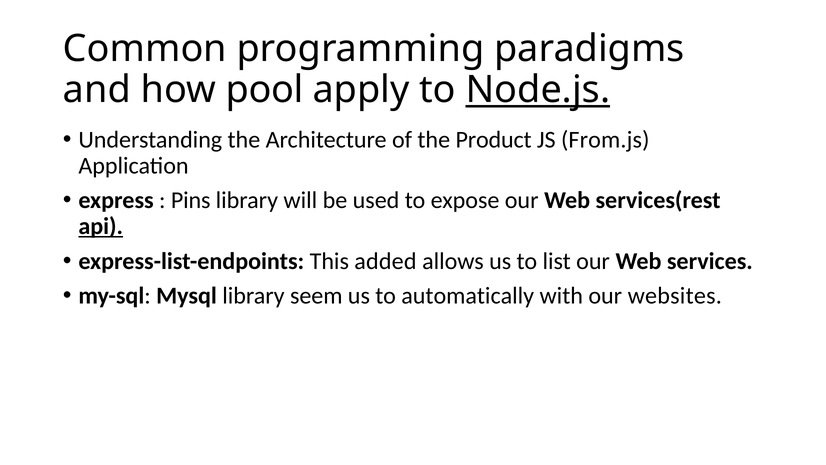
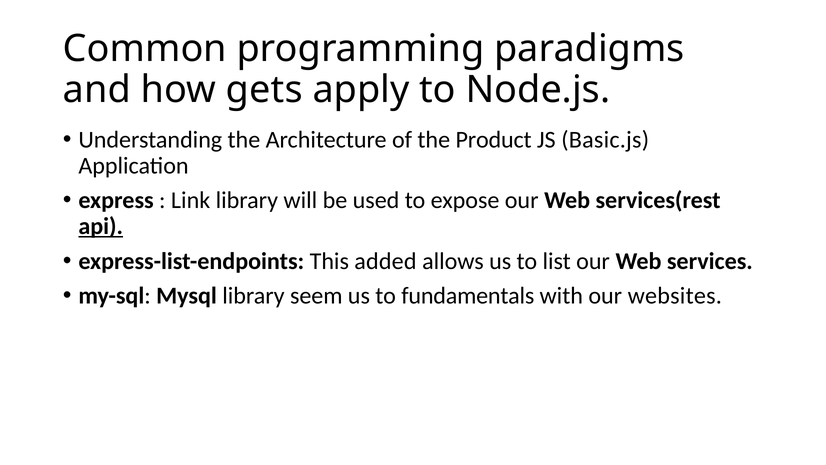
pool: pool -> gets
Node.js underline: present -> none
From.js: From.js -> Basic.js
Pins: Pins -> Link
automatically: automatically -> fundamentals
